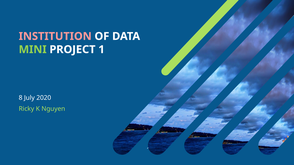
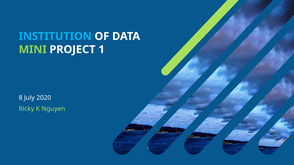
INSTITUTION colour: pink -> light blue
